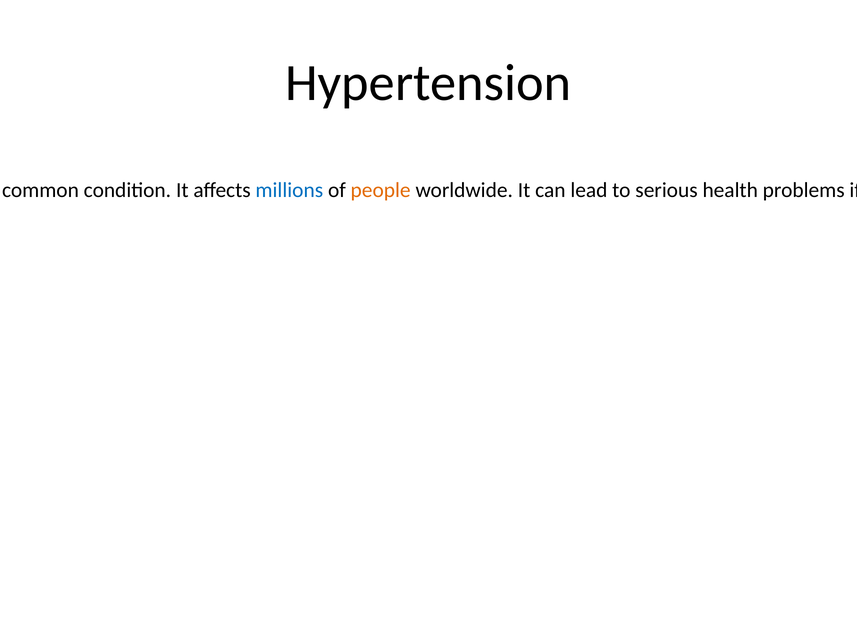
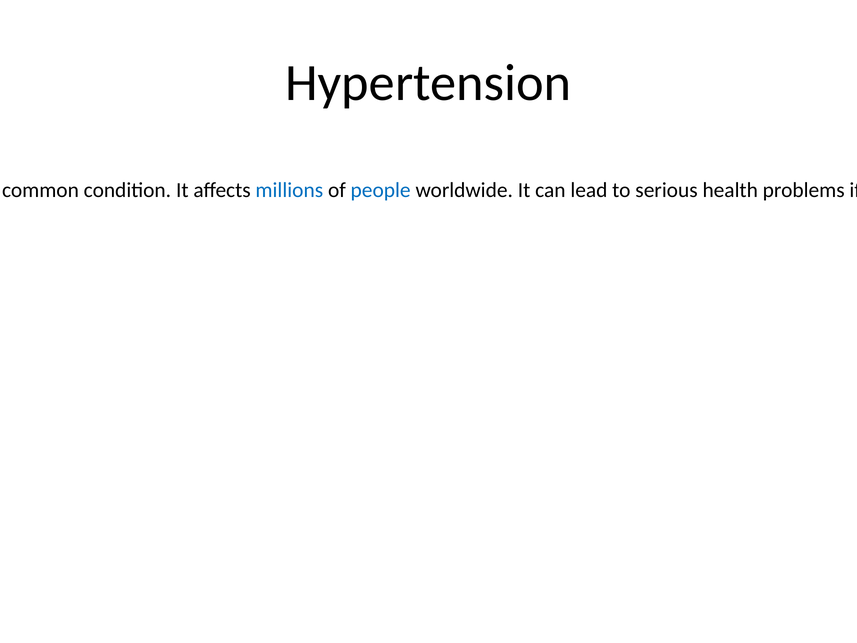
people colour: orange -> blue
